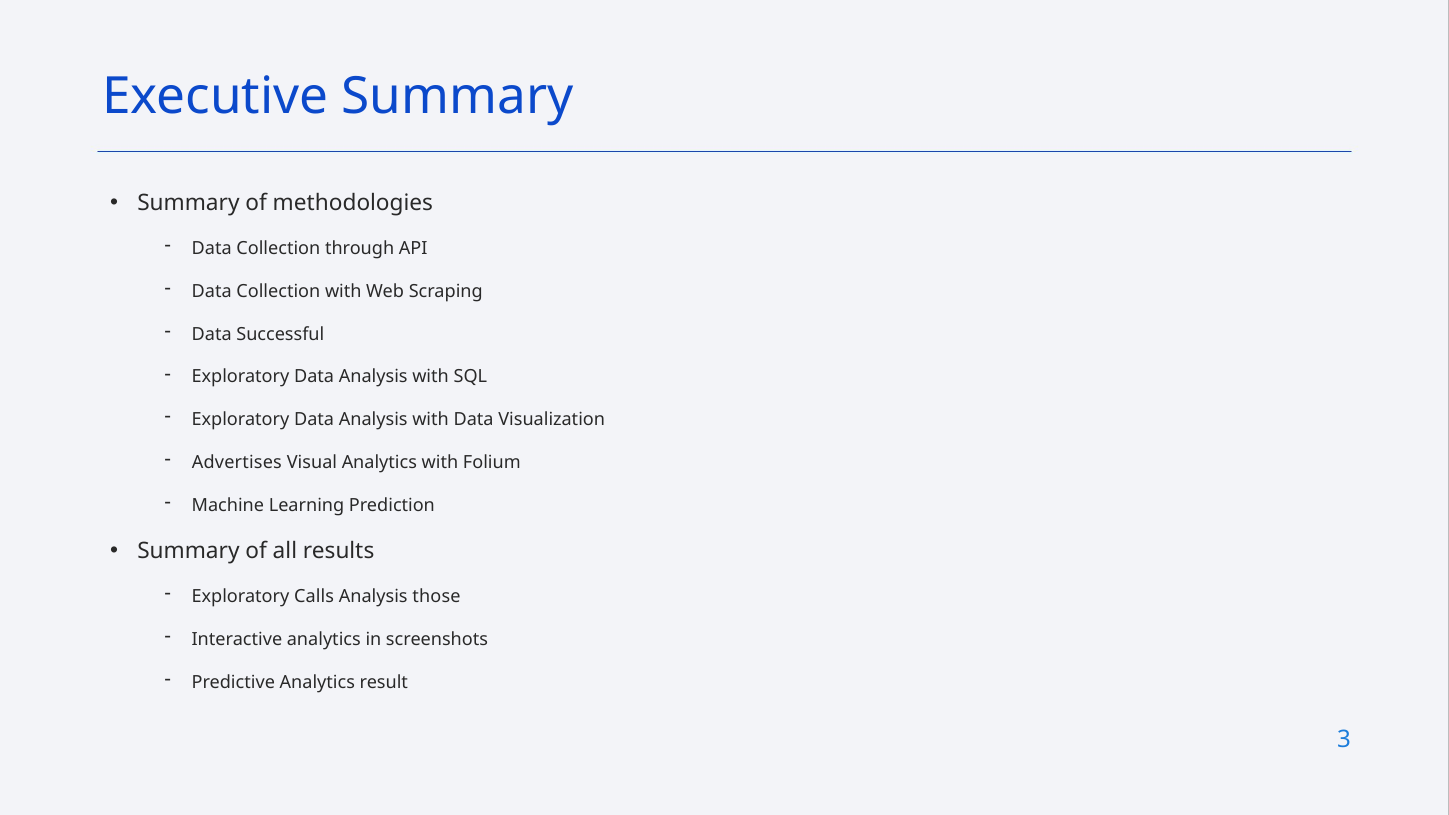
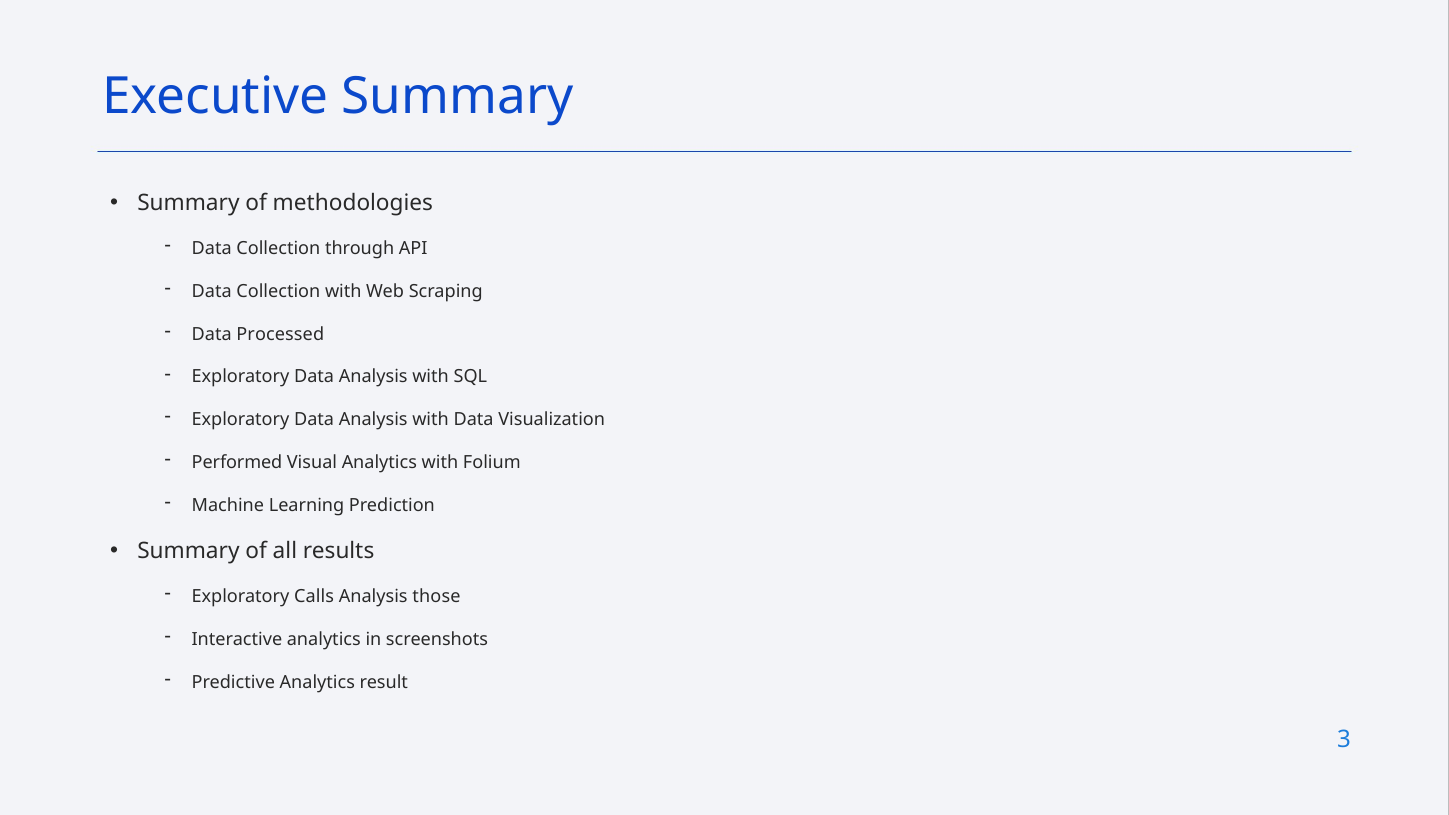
Successful: Successful -> Processed
Advertises: Advertises -> Performed
